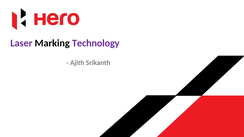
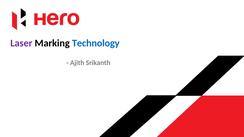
Technology colour: purple -> blue
